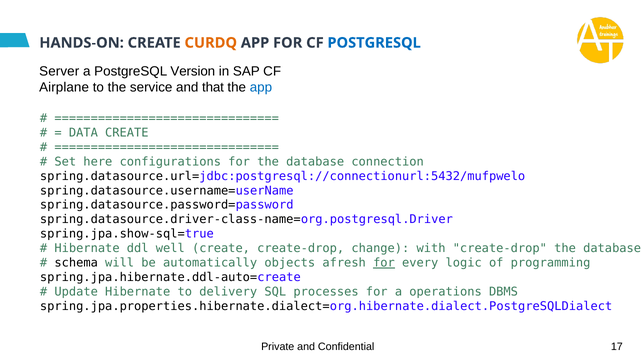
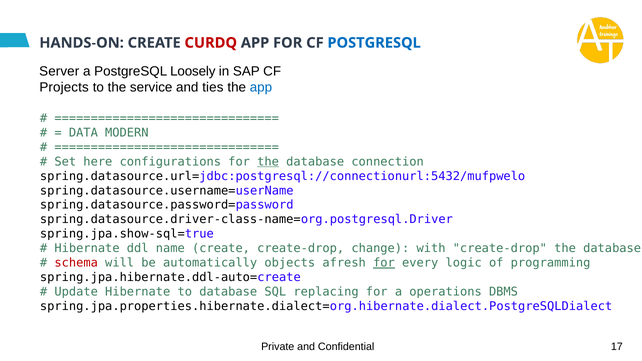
CURDQ colour: orange -> red
Version: Version -> Loosely
Airplane: Airplane -> Projects
that: that -> ties
DATA CREATE: CREATE -> MODERN
the at (268, 162) underline: none -> present
well: well -> name
schema colour: black -> red
to delivery: delivery -> database
processes: processes -> replacing
